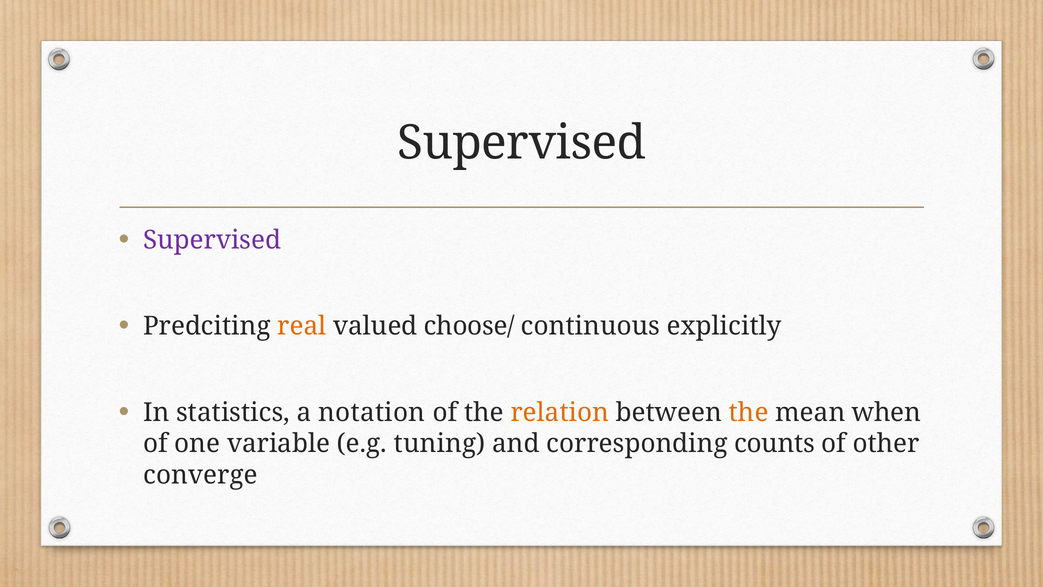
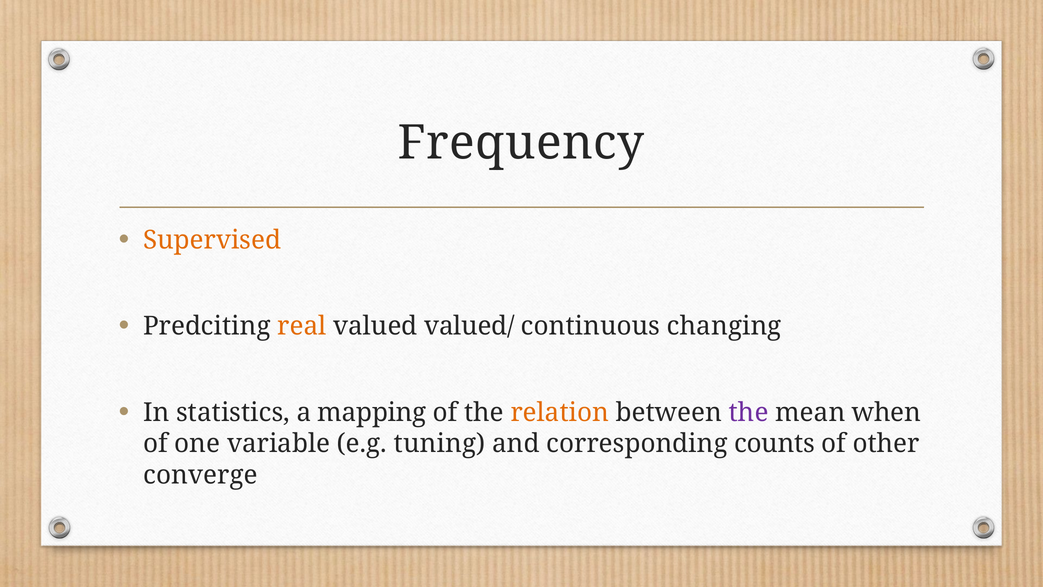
Supervised at (522, 143): Supervised -> Frequency
Supervised at (212, 240) colour: purple -> orange
choose/: choose/ -> valued/
explicitly: explicitly -> changing
notation: notation -> mapping
the at (749, 412) colour: orange -> purple
